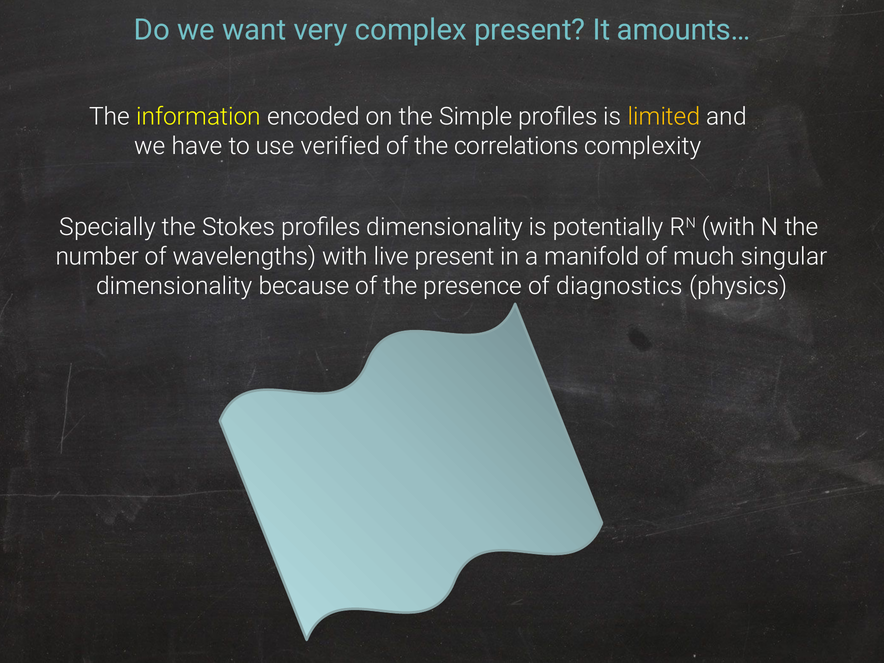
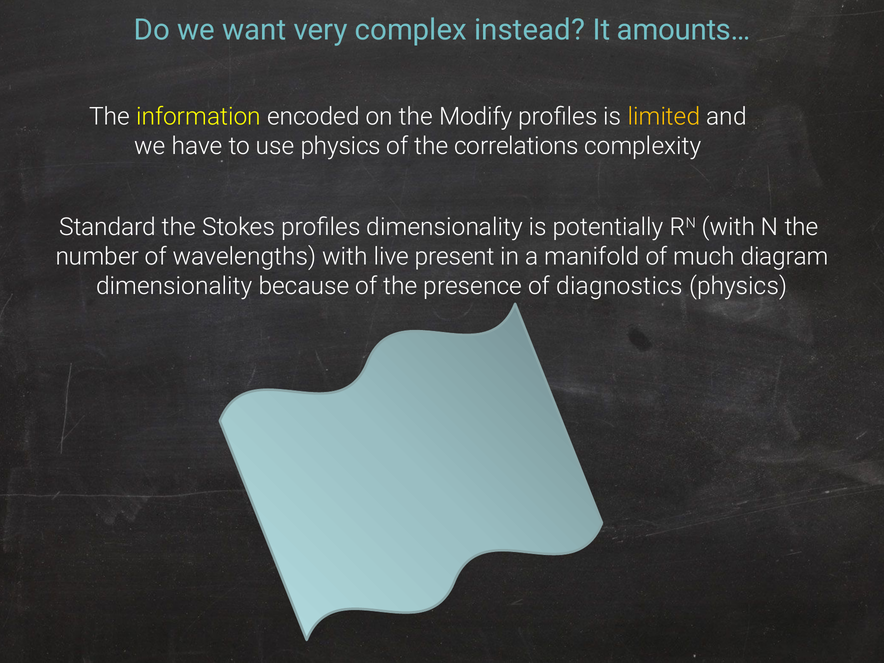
complex present: present -> instead
Simple: Simple -> Modify
use verified: verified -> physics
Specially: Specially -> Standard
singular: singular -> diagram
